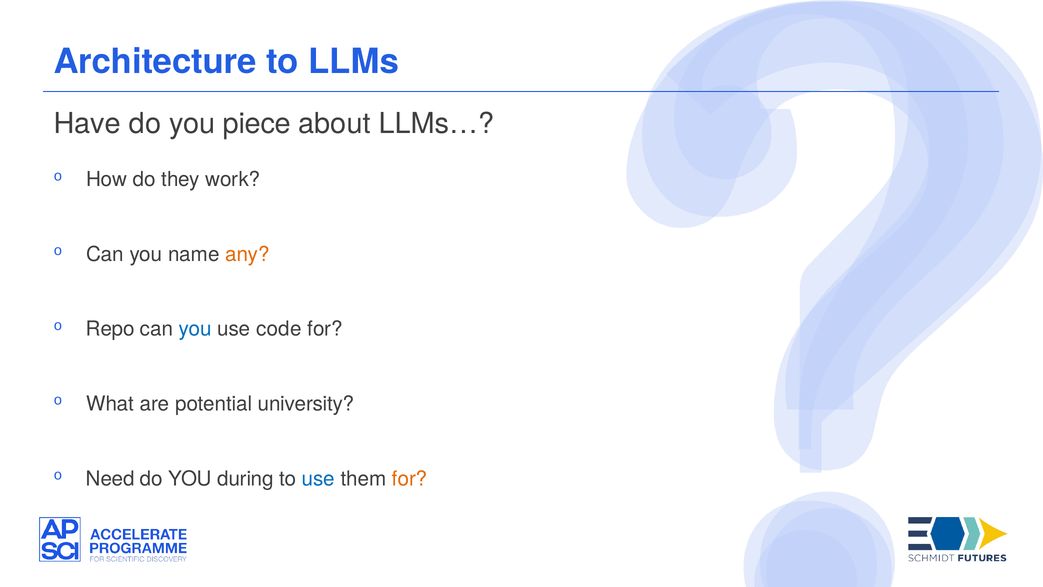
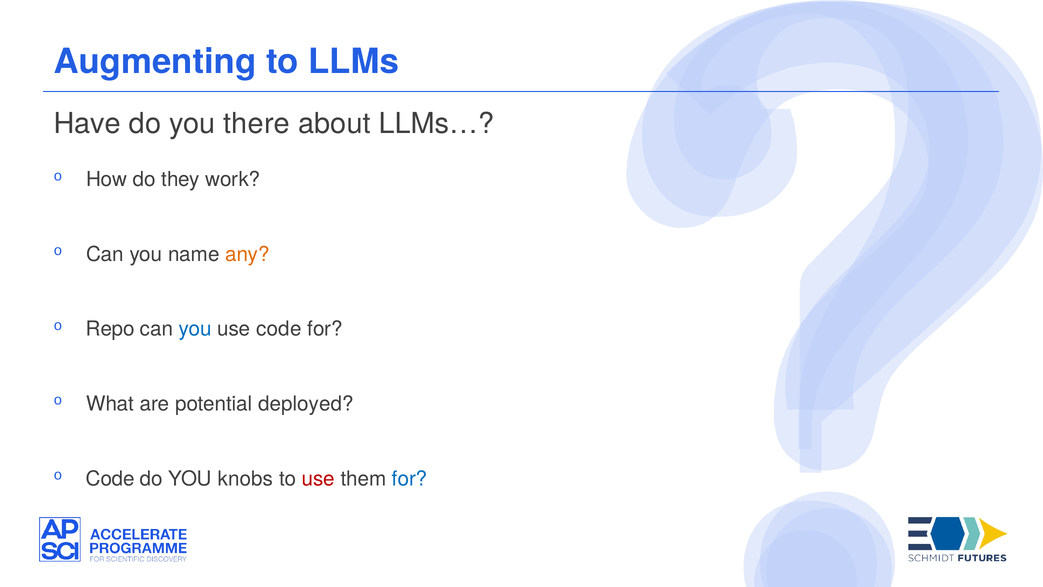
Architecture: Architecture -> Augmenting
piece: piece -> there
university: university -> deployed
Need at (110, 478): Need -> Code
during: during -> knobs
use at (318, 478) colour: blue -> red
for at (410, 478) colour: orange -> blue
